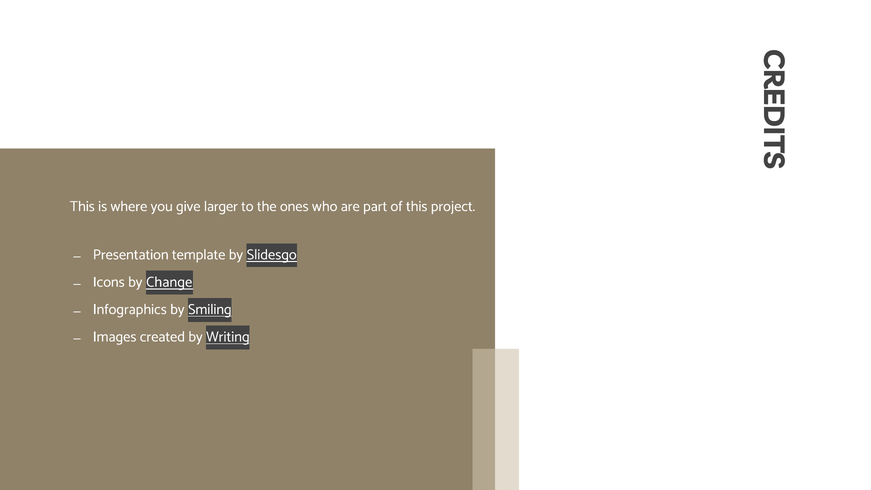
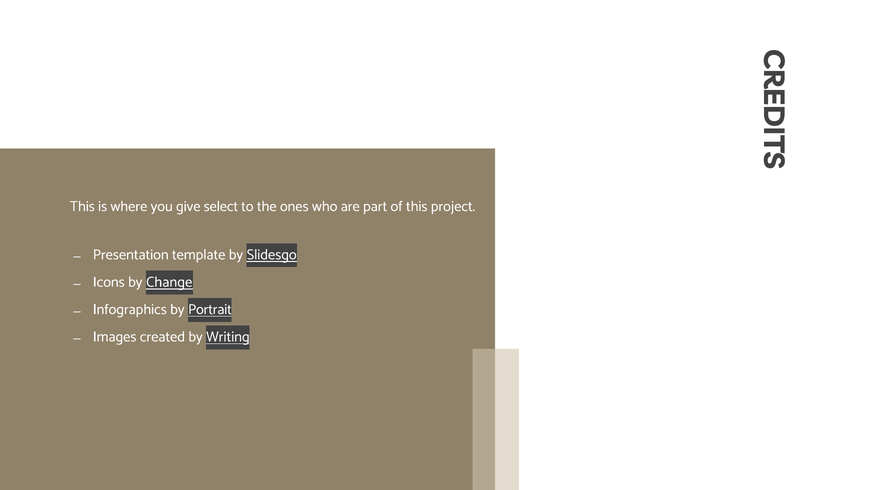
larger: larger -> select
Smiling: Smiling -> Portrait
